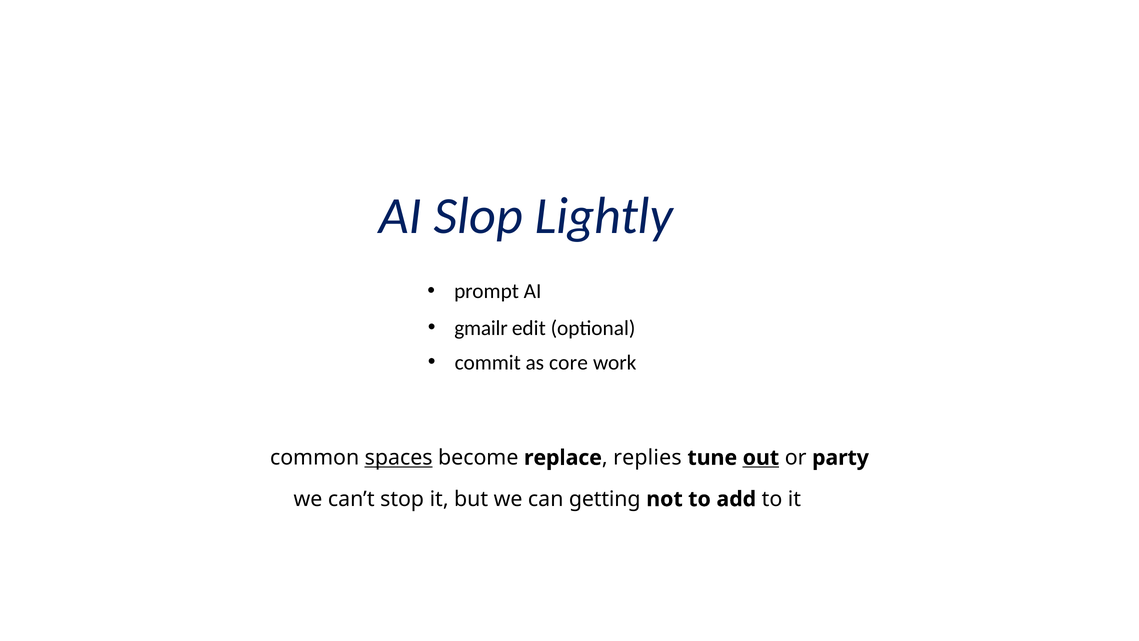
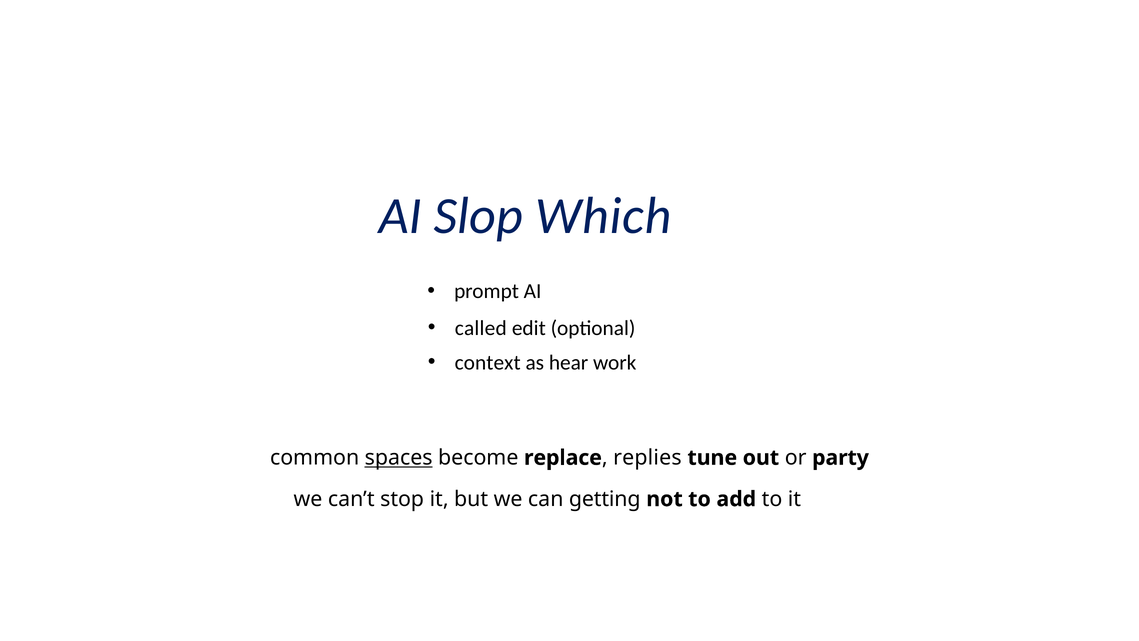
Lightly: Lightly -> Which
gmailr: gmailr -> called
commit: commit -> context
core: core -> hear
out underline: present -> none
